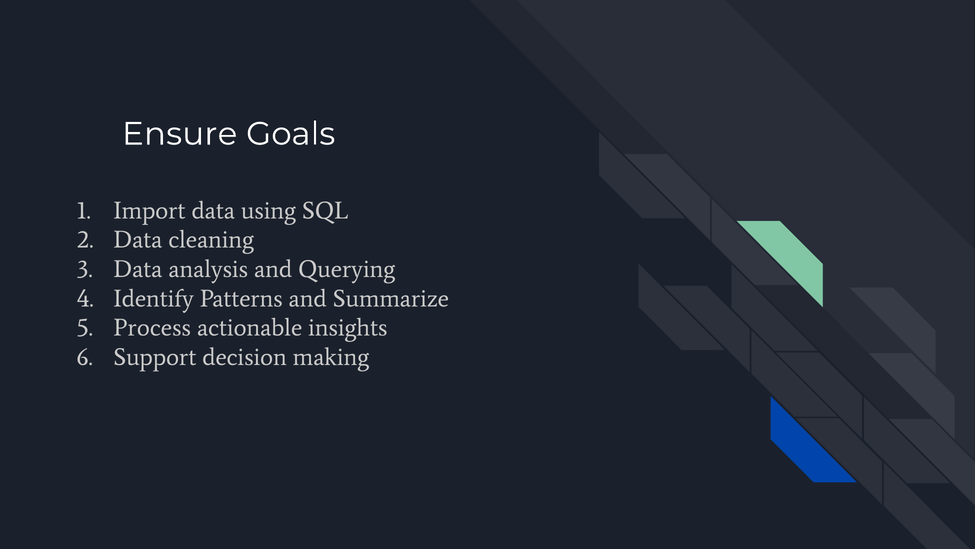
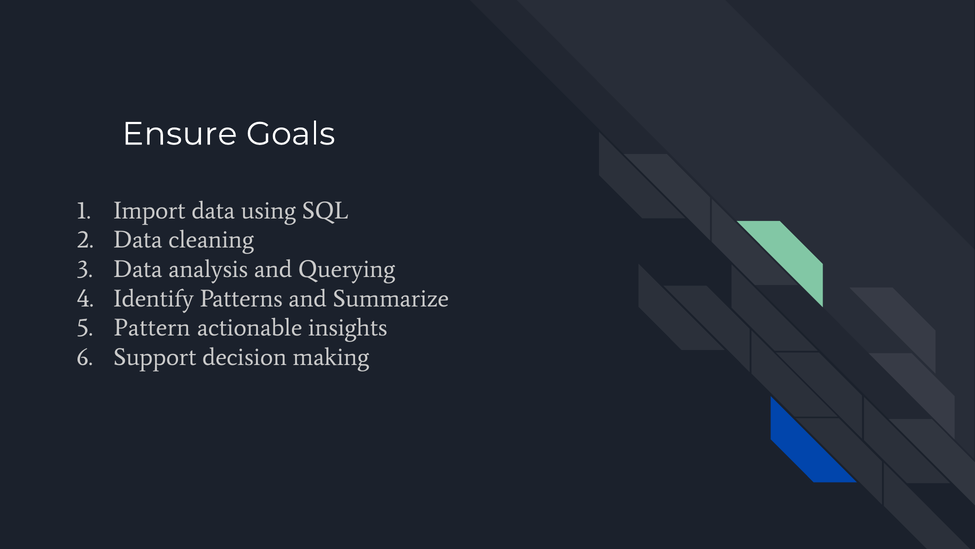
Process: Process -> Pattern
